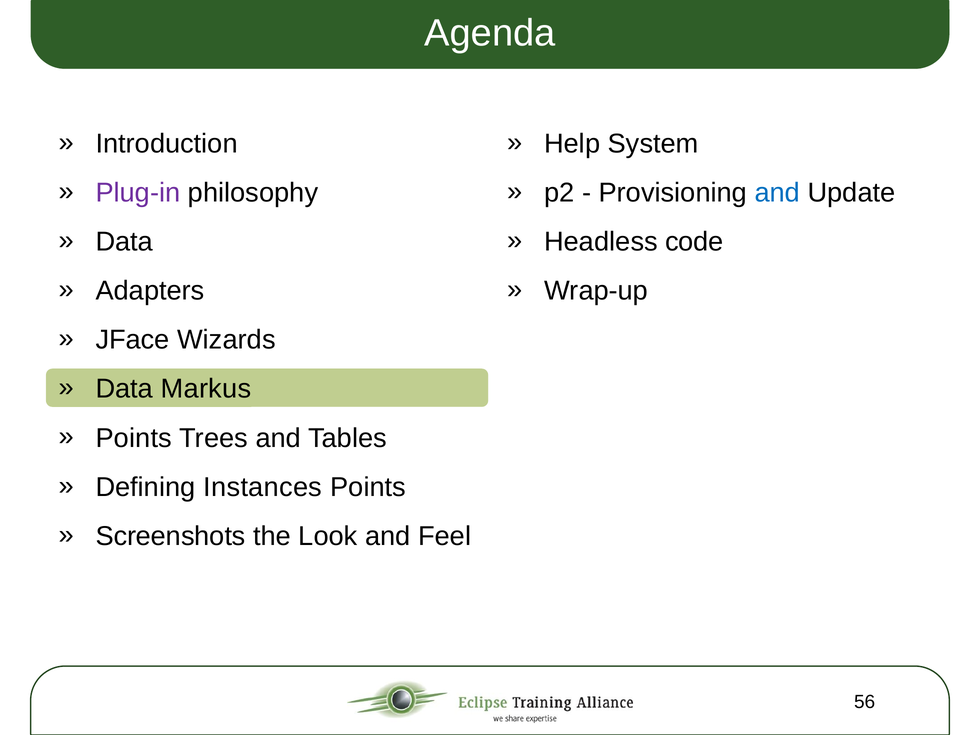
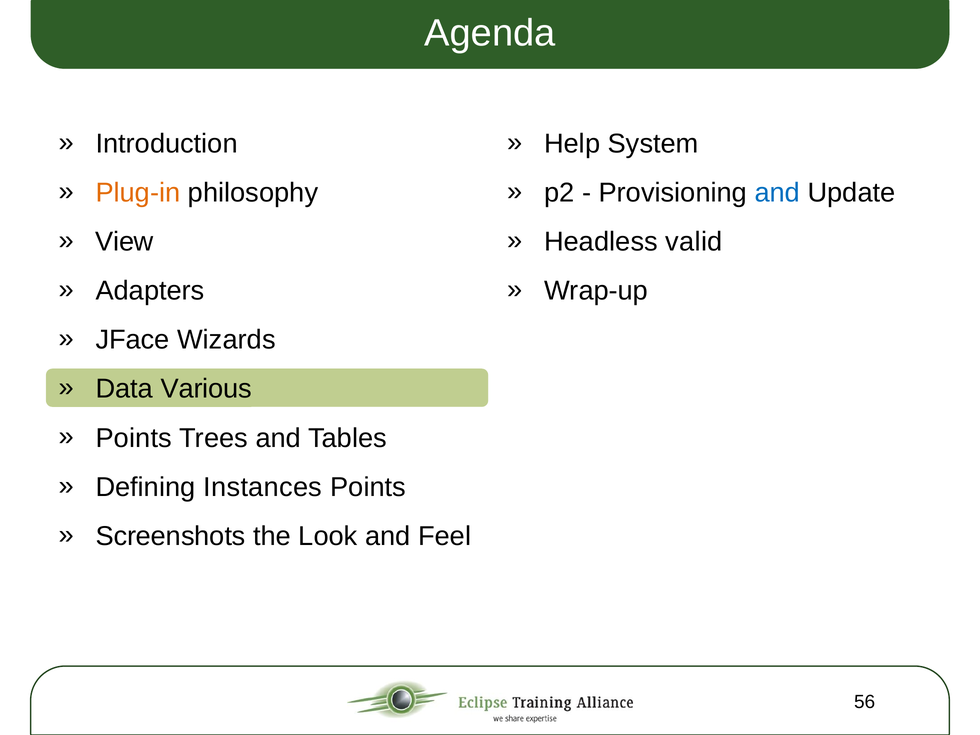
Plug-in colour: purple -> orange
Data at (124, 242): Data -> View
code: code -> valid
Markus: Markus -> Various
